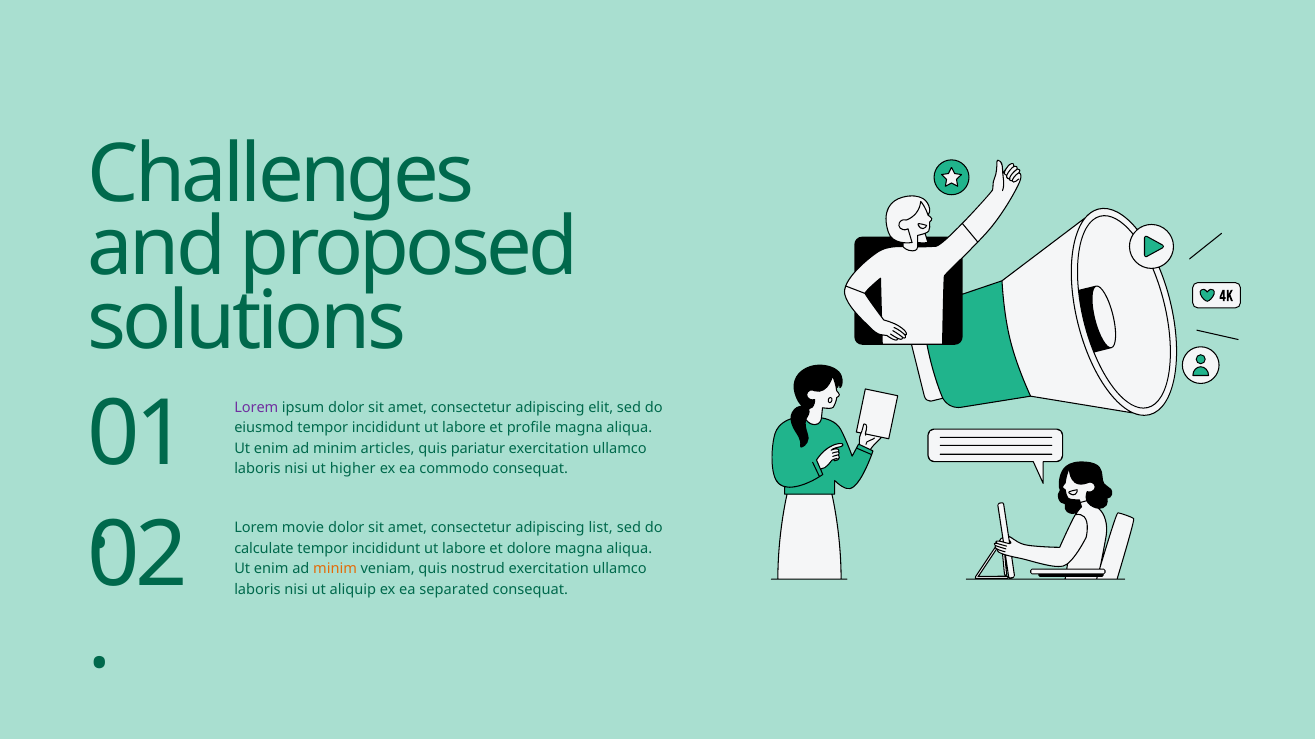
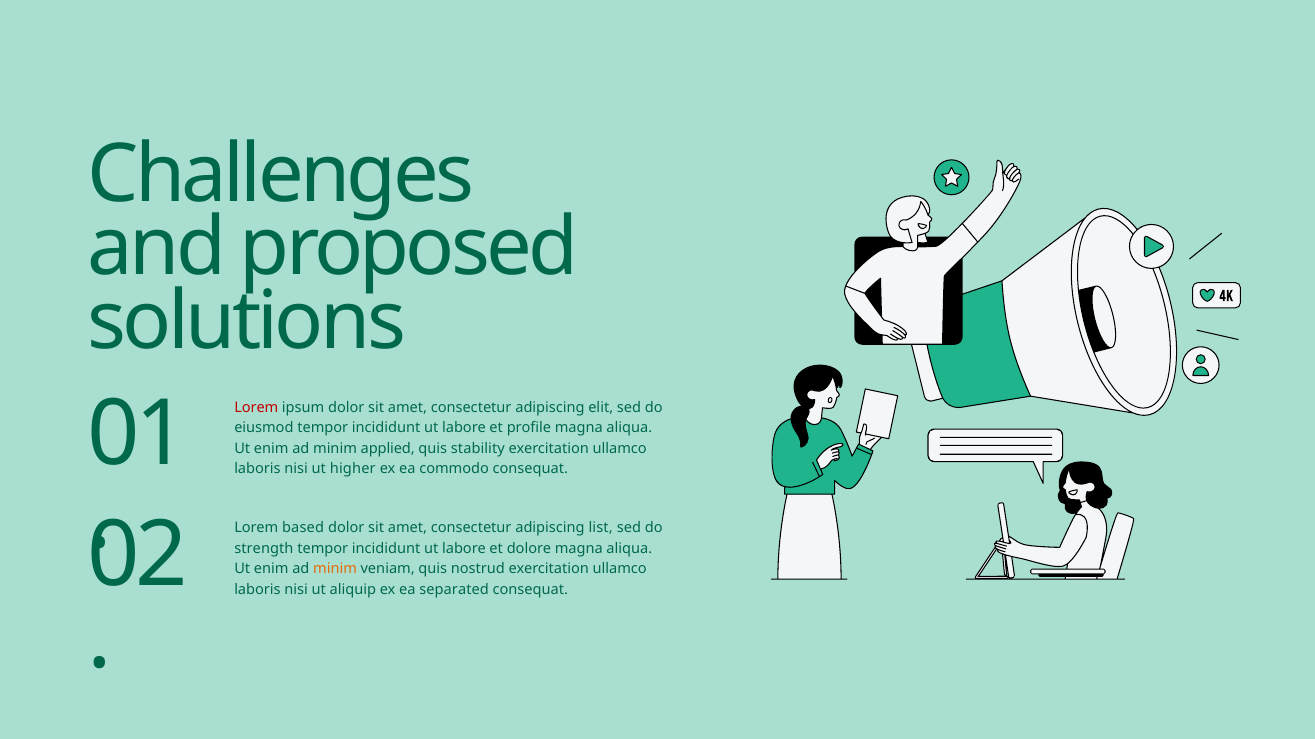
Lorem at (256, 408) colour: purple -> red
articles: articles -> applied
pariatur: pariatur -> stability
movie: movie -> based
calculate: calculate -> strength
